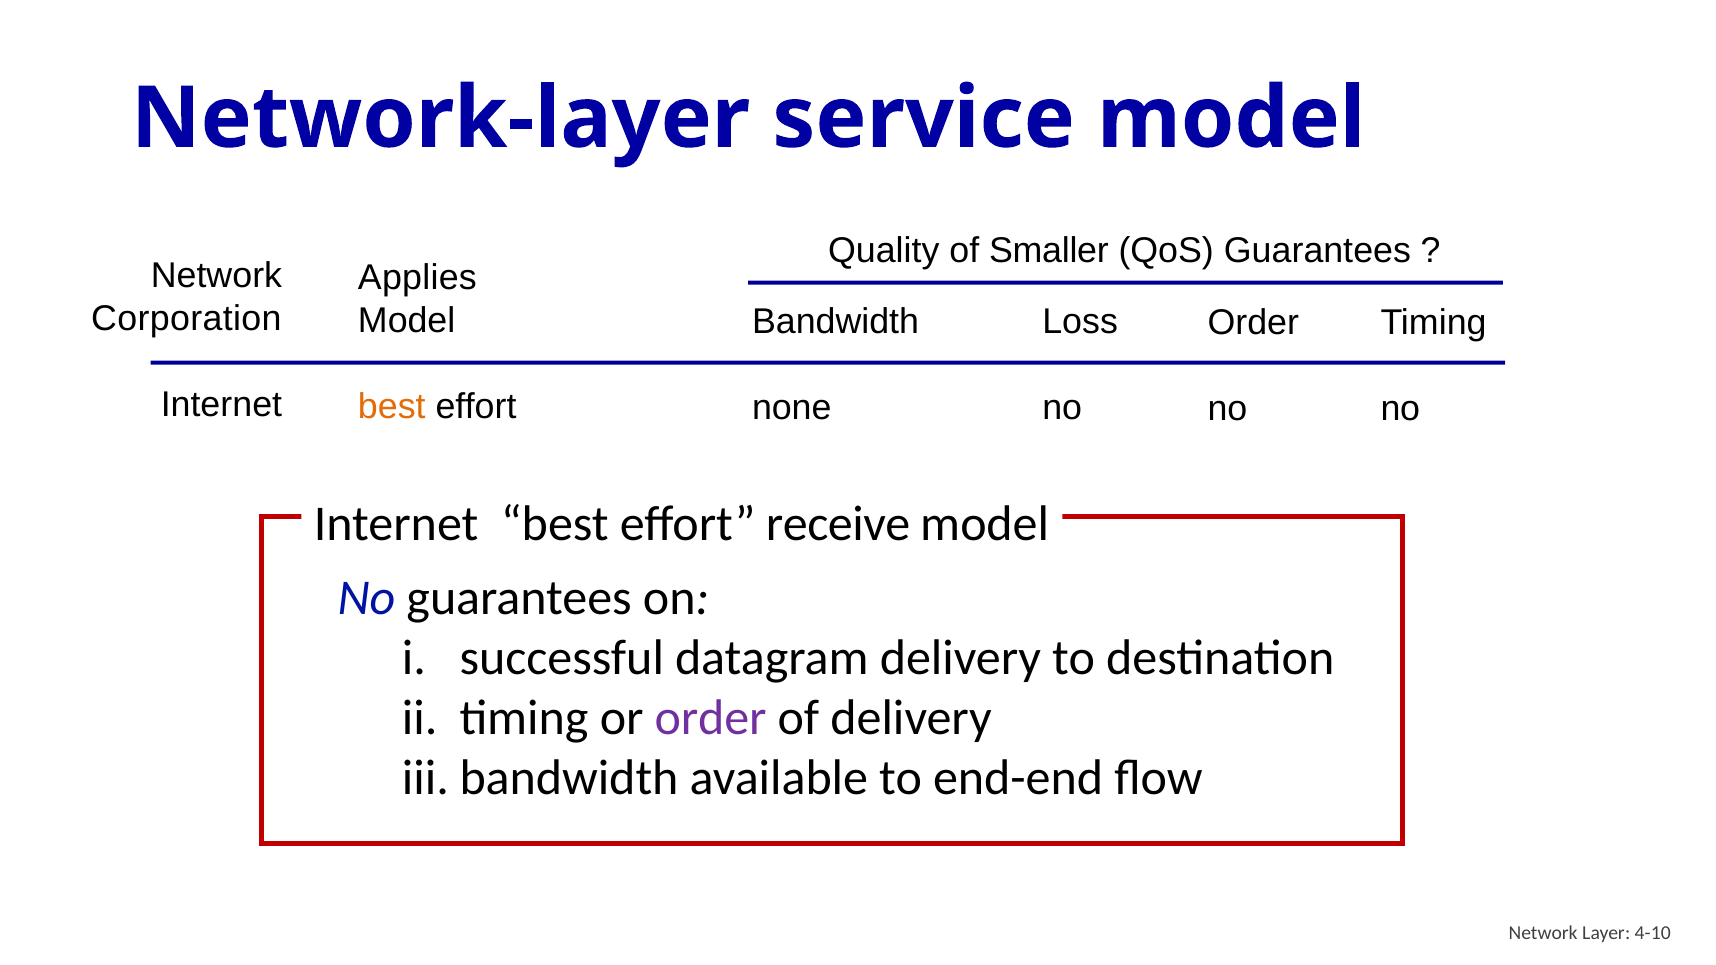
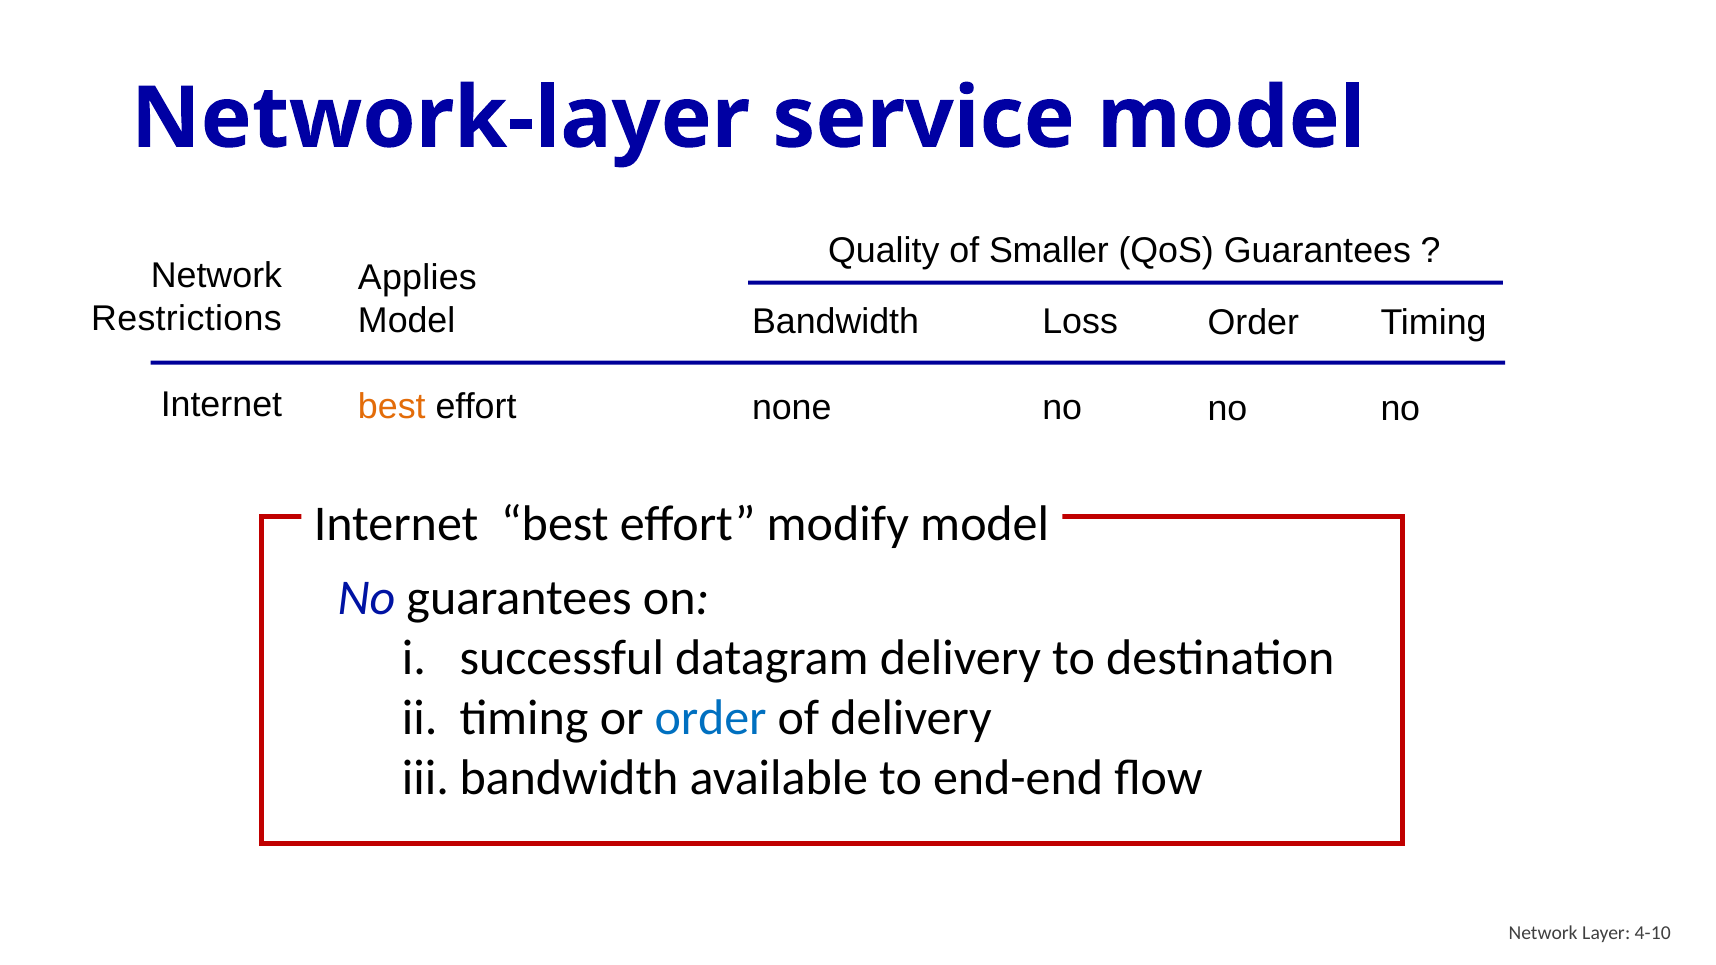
Corporation: Corporation -> Restrictions
receive: receive -> modify
order at (711, 718) colour: purple -> blue
